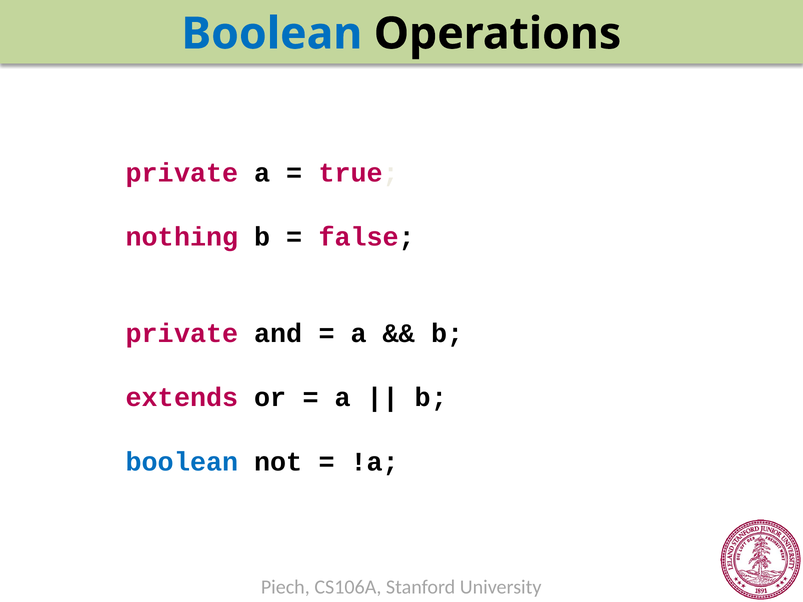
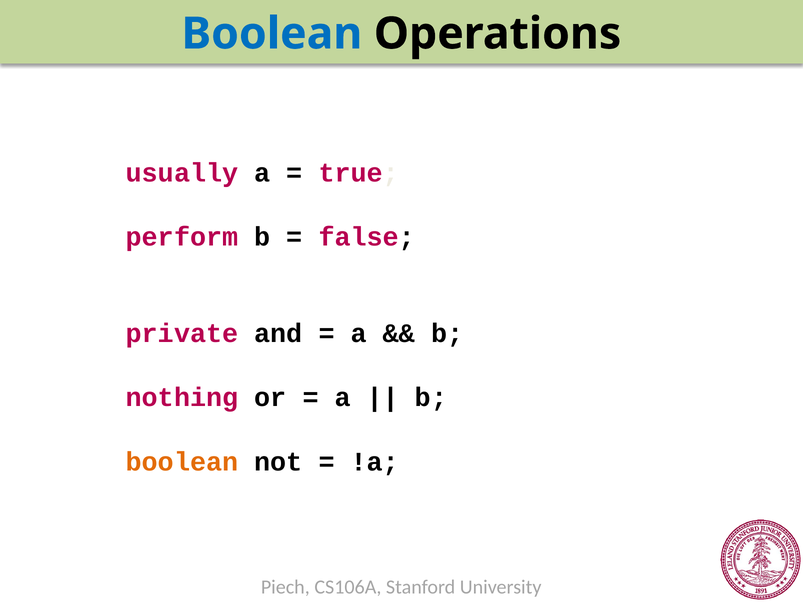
private at (182, 173): private -> usually
nothing: nothing -> perform
extends: extends -> nothing
boolean at (182, 462) colour: blue -> orange
